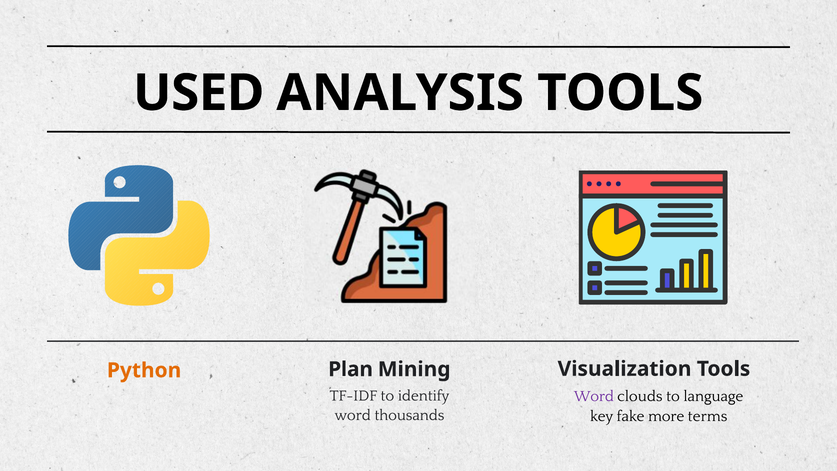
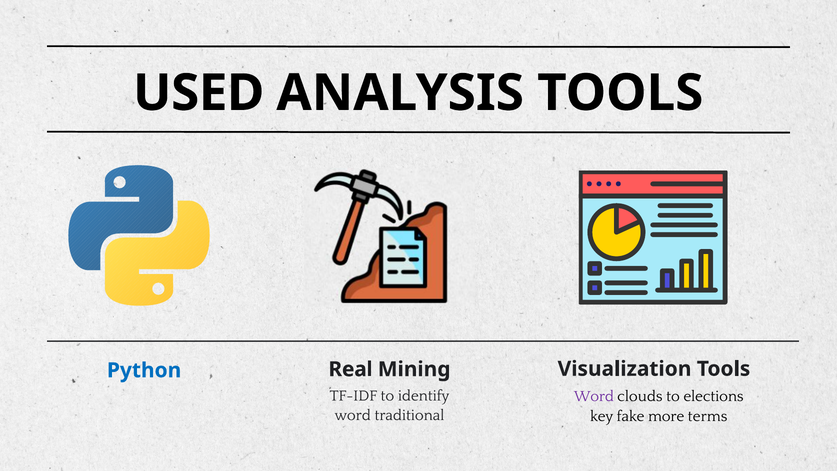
Plan: Plan -> Real
Python colour: orange -> blue
language: language -> elections
thousands: thousands -> traditional
